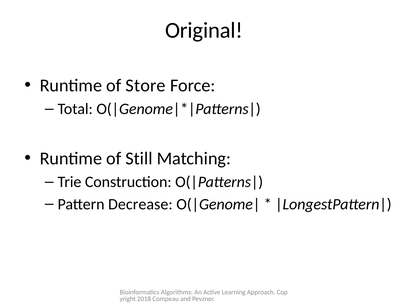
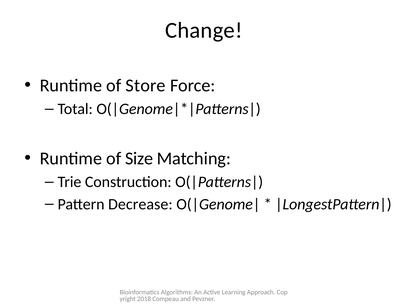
Original: Original -> Change
Still: Still -> Size
